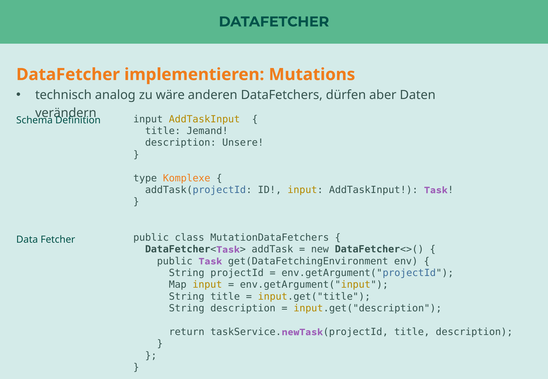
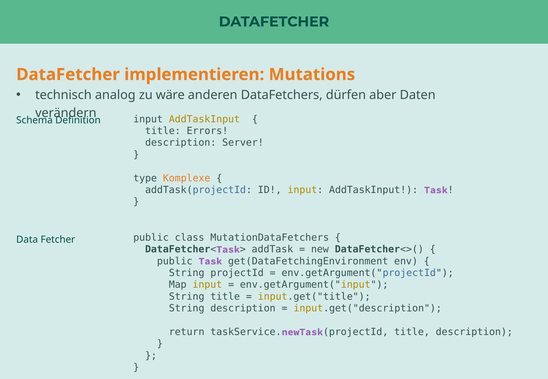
Jemand: Jemand -> Errors
Unsere: Unsere -> Server
